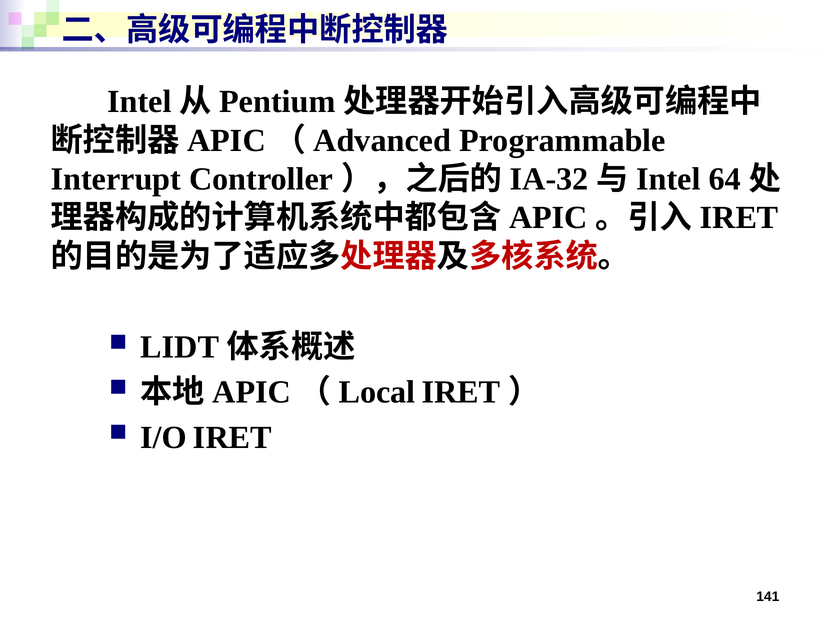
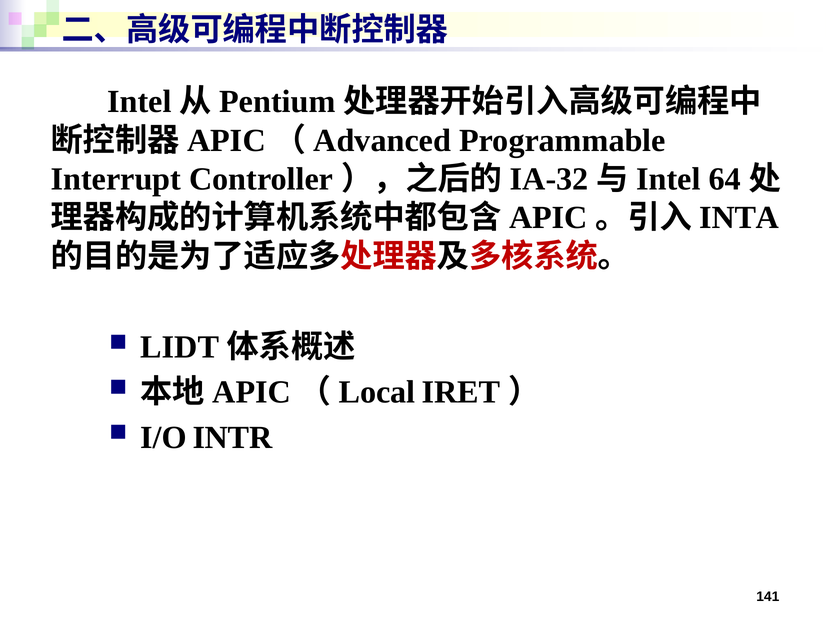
IRET at (739, 218): IRET -> INTA
I/O IRET: IRET -> INTR
